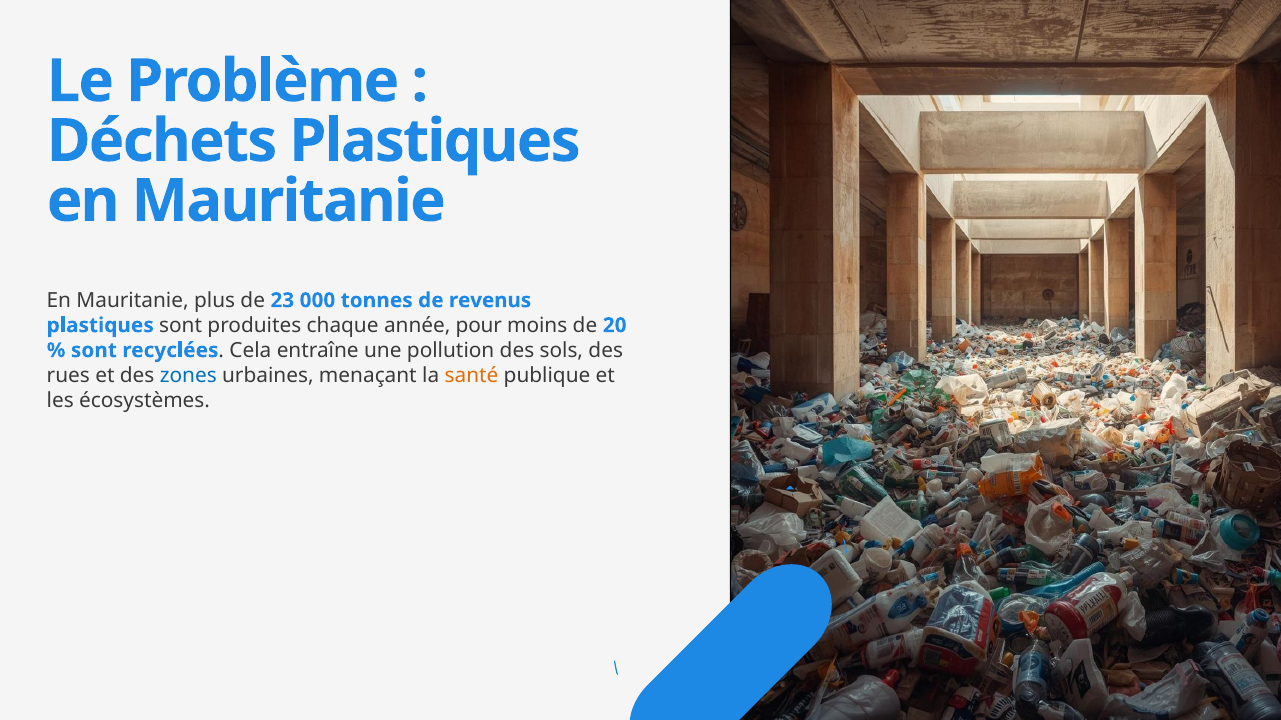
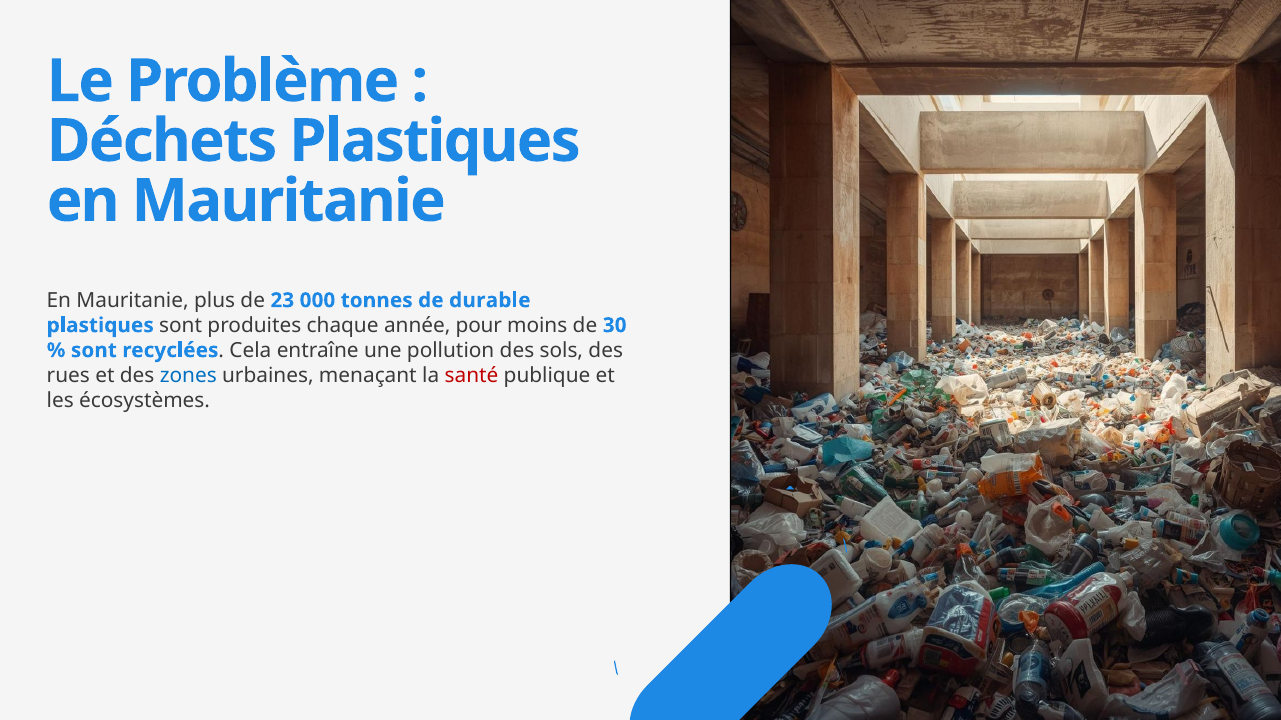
revenus: revenus -> durable
20: 20 -> 30
santé colour: orange -> red
